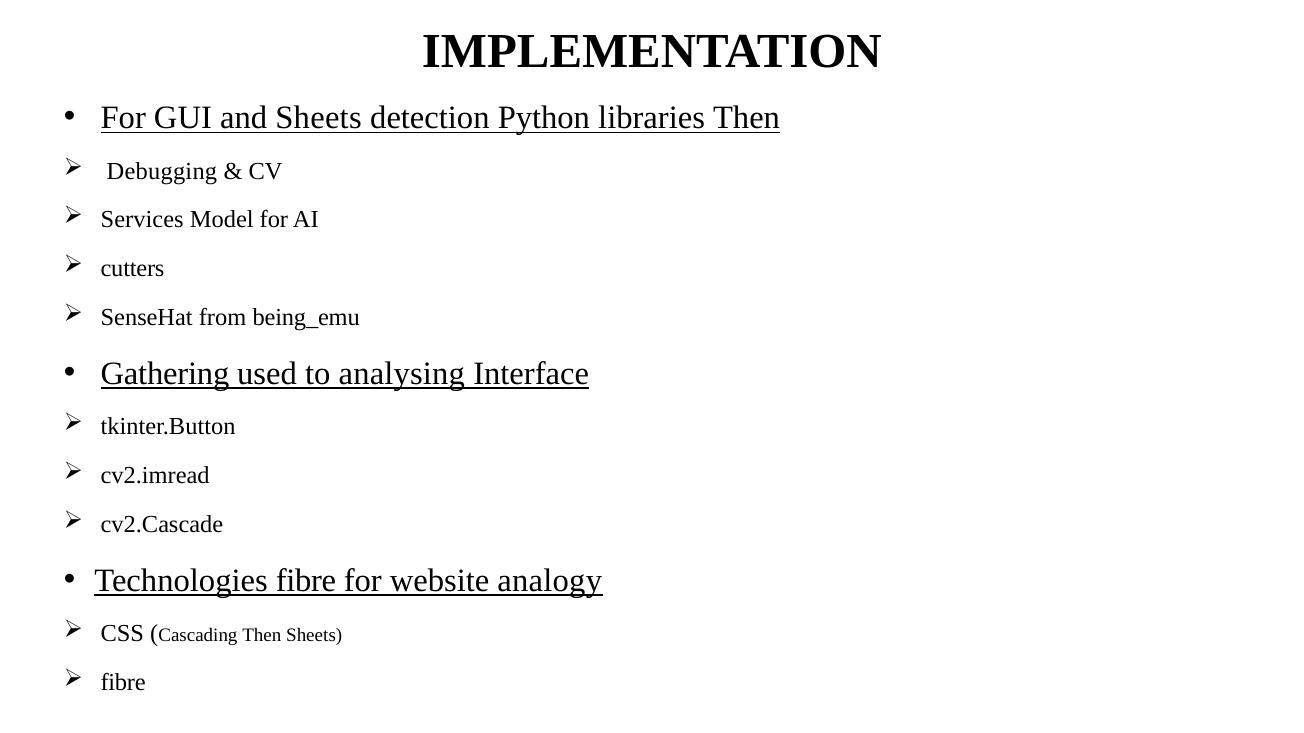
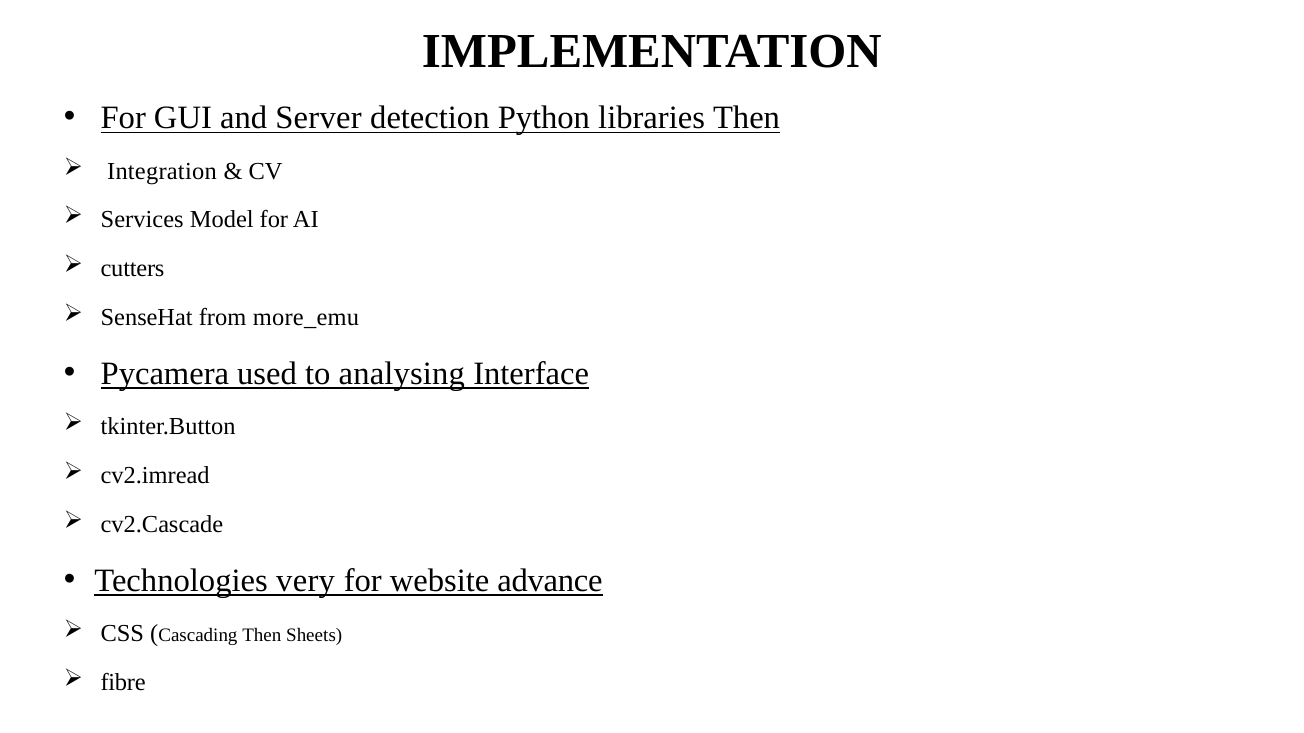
and Sheets: Sheets -> Server
Debugging: Debugging -> Integration
being_emu: being_emu -> more_emu
Gathering: Gathering -> Pycamera
Technologies fibre: fibre -> very
analogy: analogy -> advance
